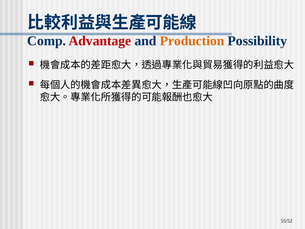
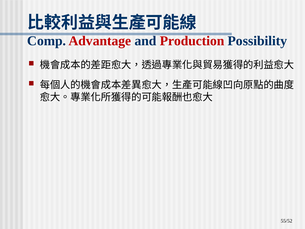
Production colour: orange -> red
